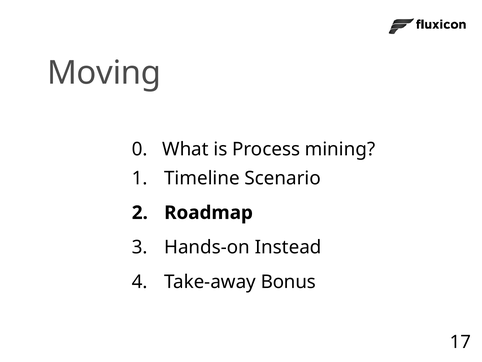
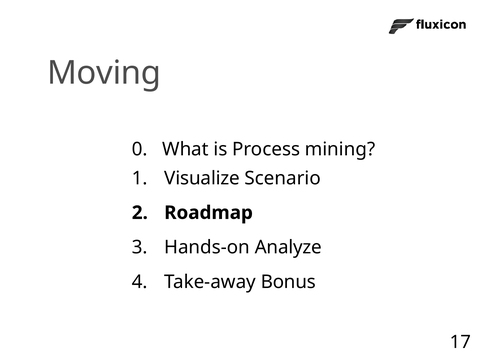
Timeline: Timeline -> Visualize
Instead: Instead -> Analyze
